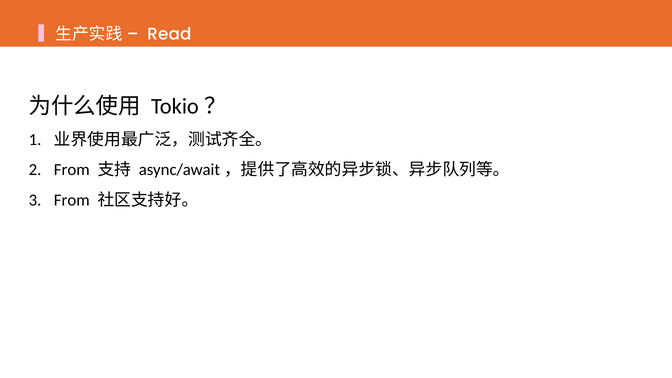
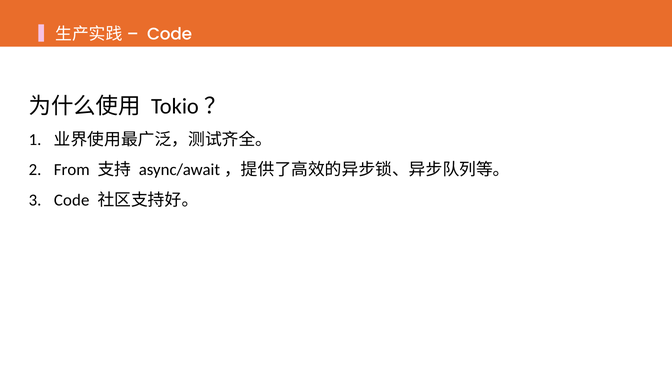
Read at (169, 34): Read -> Code
From at (72, 200): From -> Code
